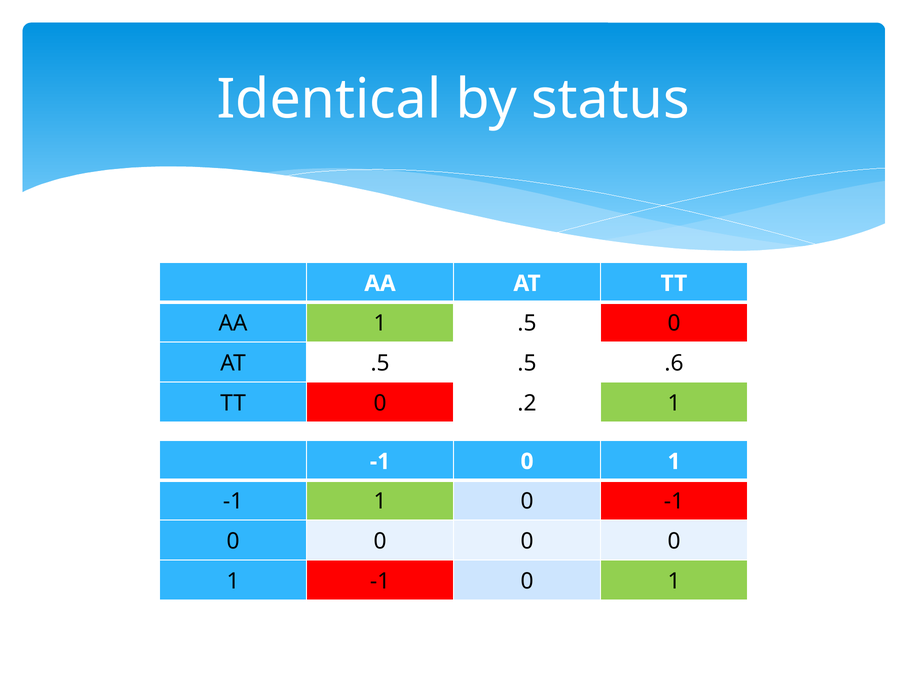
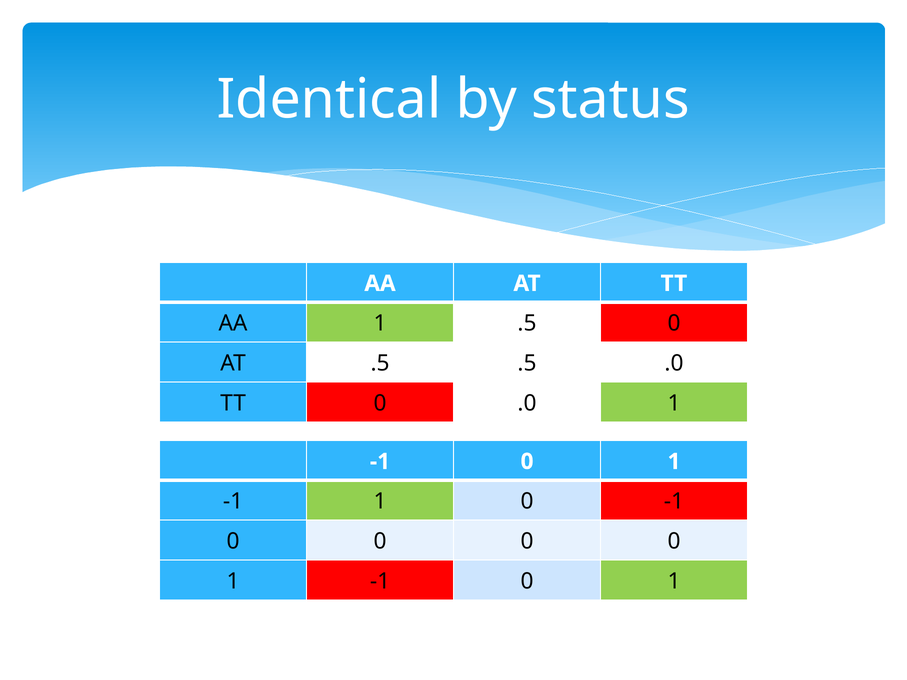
.5 .6: .6 -> .0
0 .2: .2 -> .0
